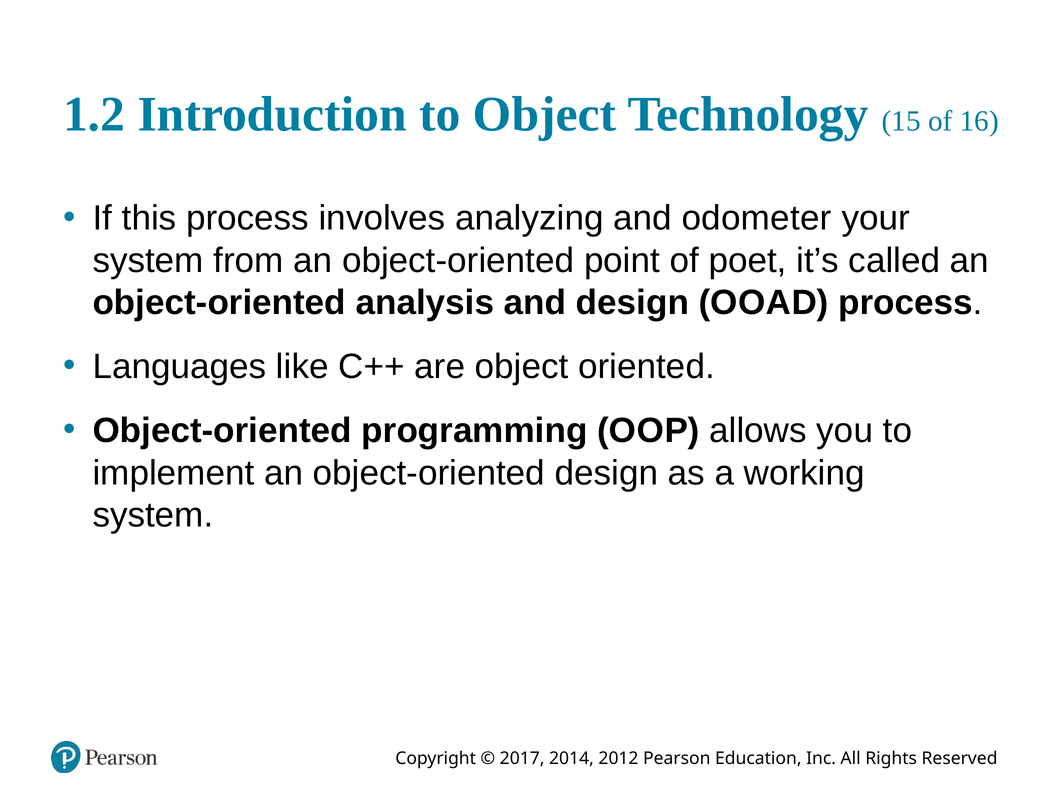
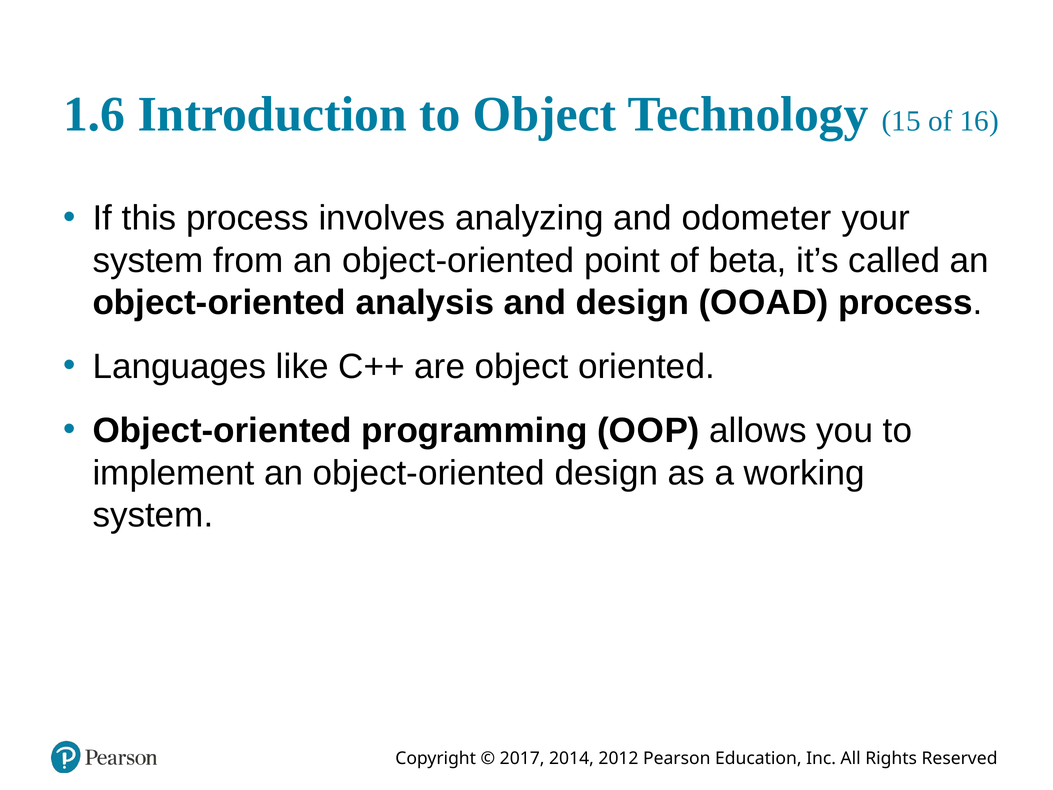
1.2: 1.2 -> 1.6
poet: poet -> beta
